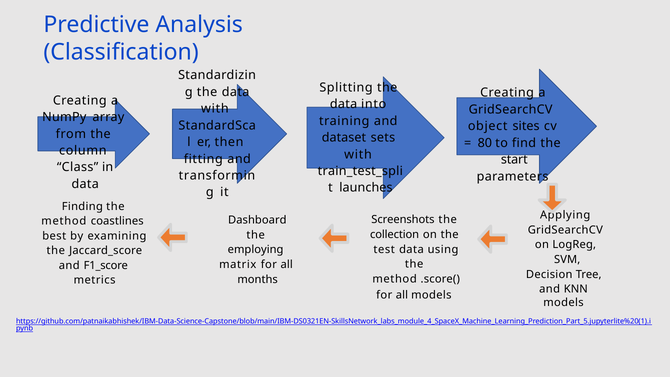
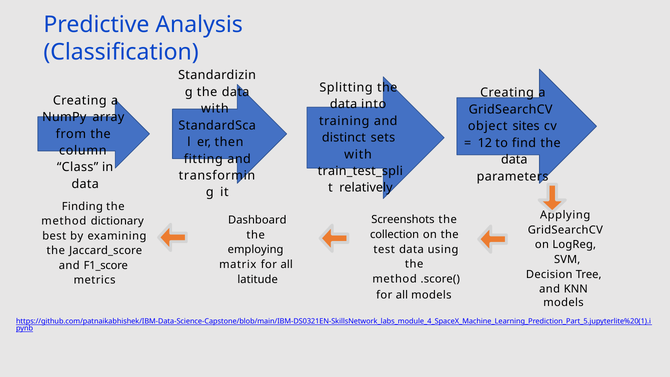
dataset: dataset -> distinct
80: 80 -> 12
start at (514, 160): start -> data
launches: launches -> relatively
coastlines: coastlines -> dictionary
months: months -> latitude
